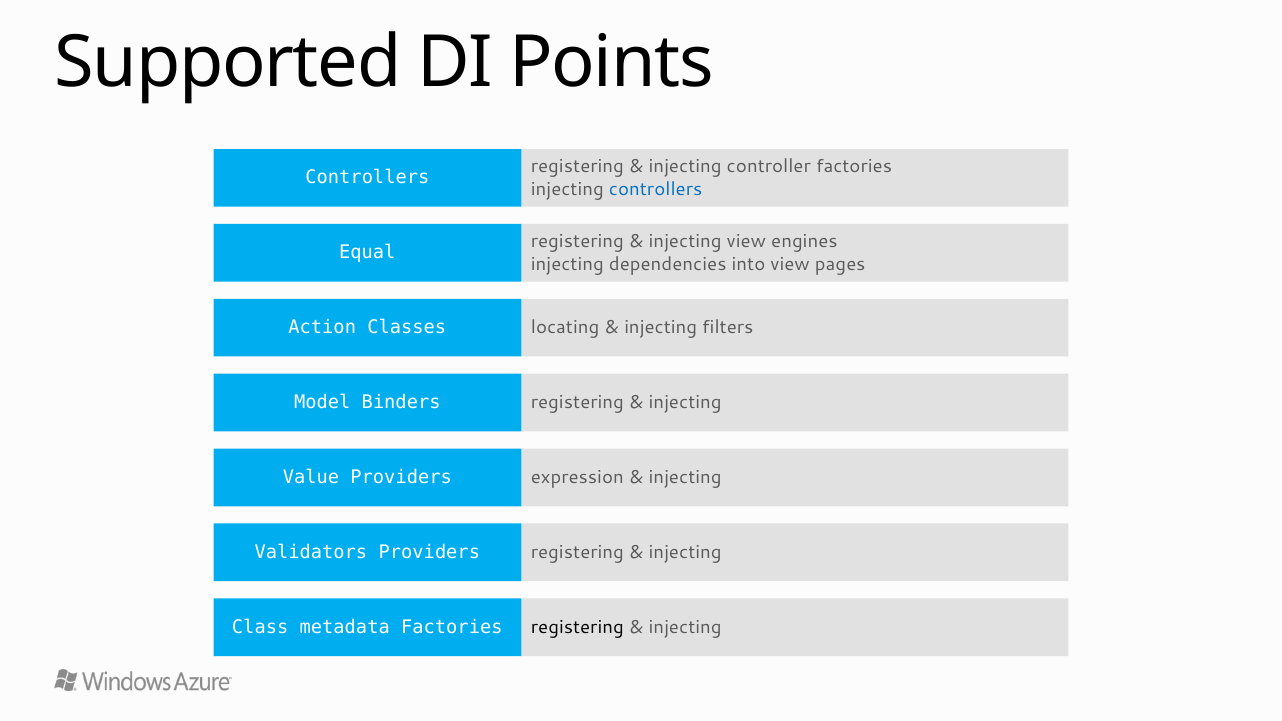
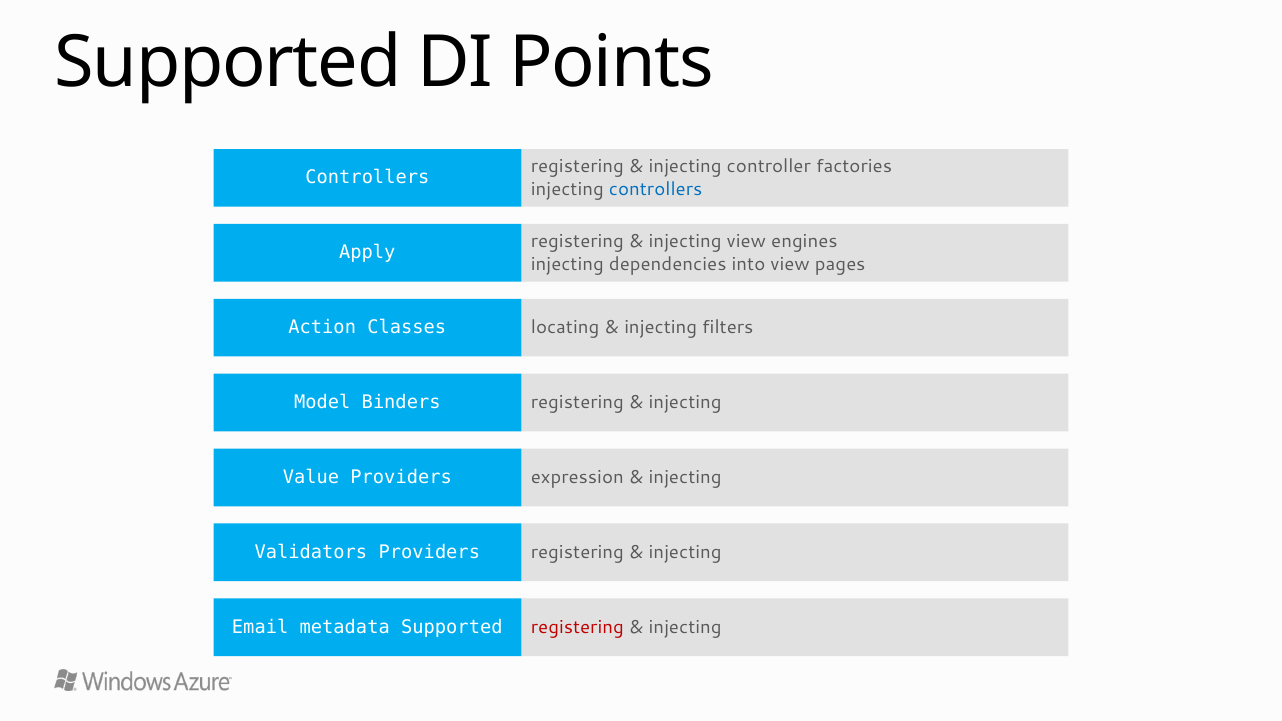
Equal: Equal -> Apply
Class: Class -> Email
metadata Factories: Factories -> Supported
registering at (577, 627) colour: black -> red
